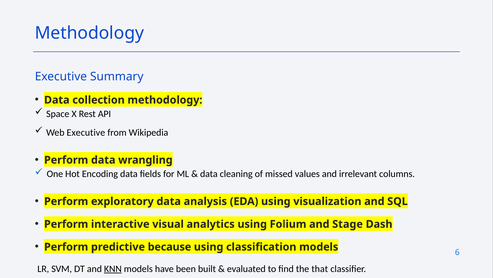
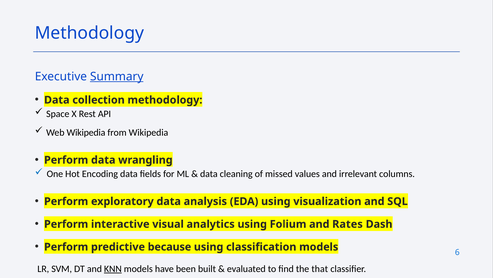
Summary underline: none -> present
Web Executive: Executive -> Wikipedia
Stage: Stage -> Rates
